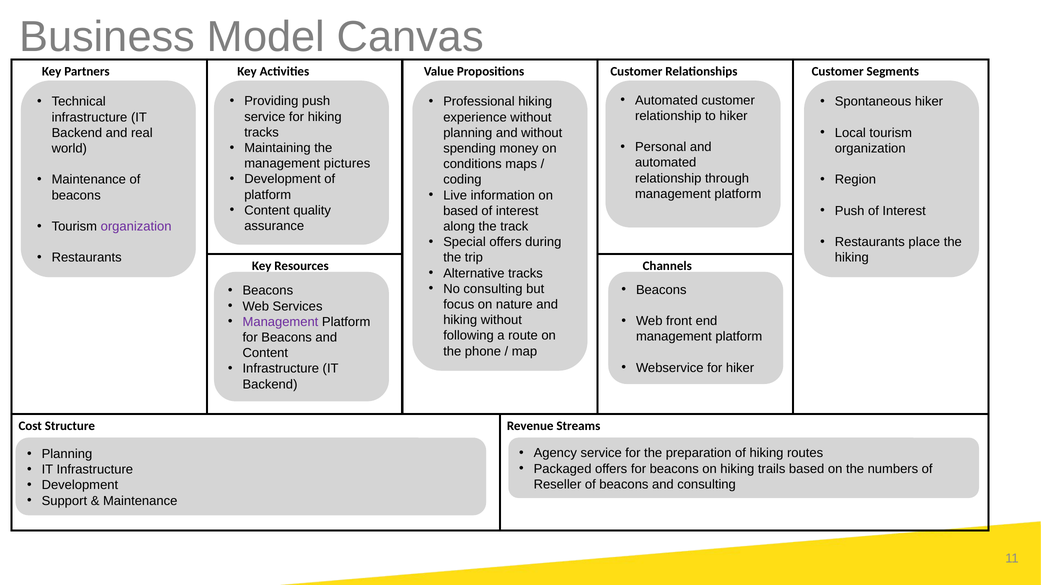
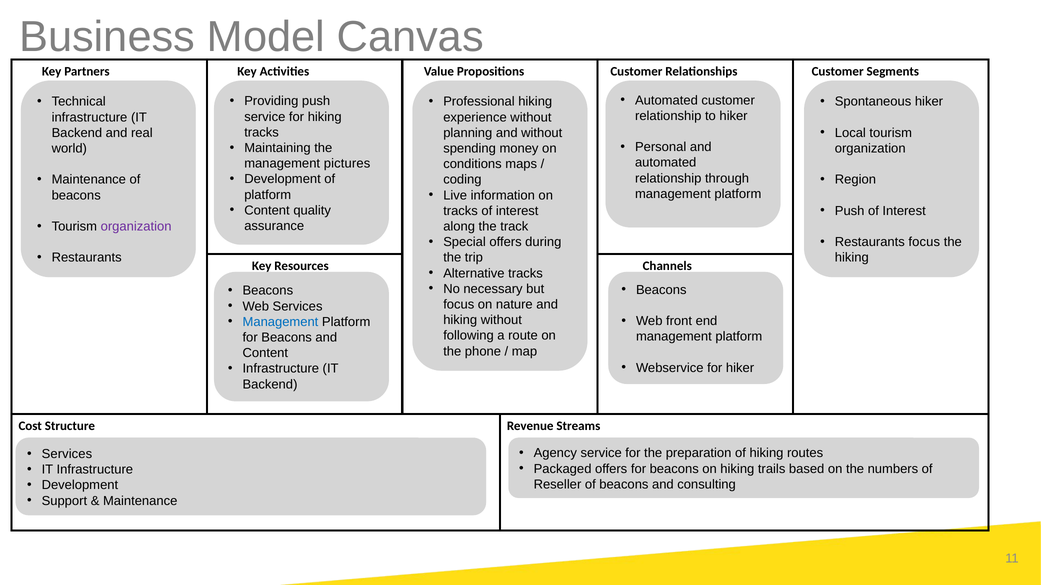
based at (461, 211): based -> tracks
Restaurants place: place -> focus
No consulting: consulting -> necessary
Management at (280, 322) colour: purple -> blue
Planning at (67, 454): Planning -> Services
